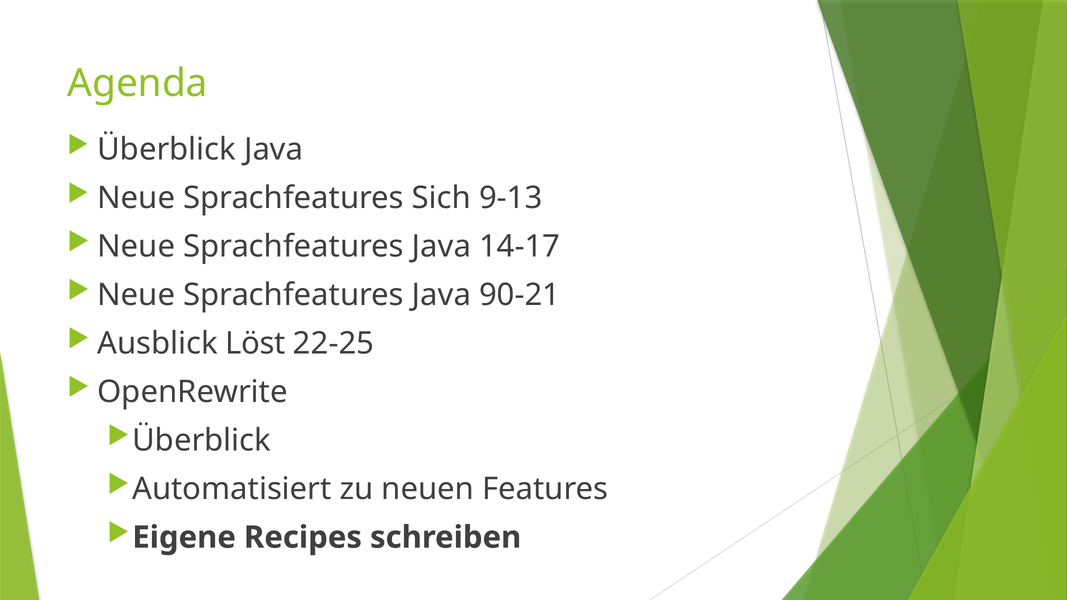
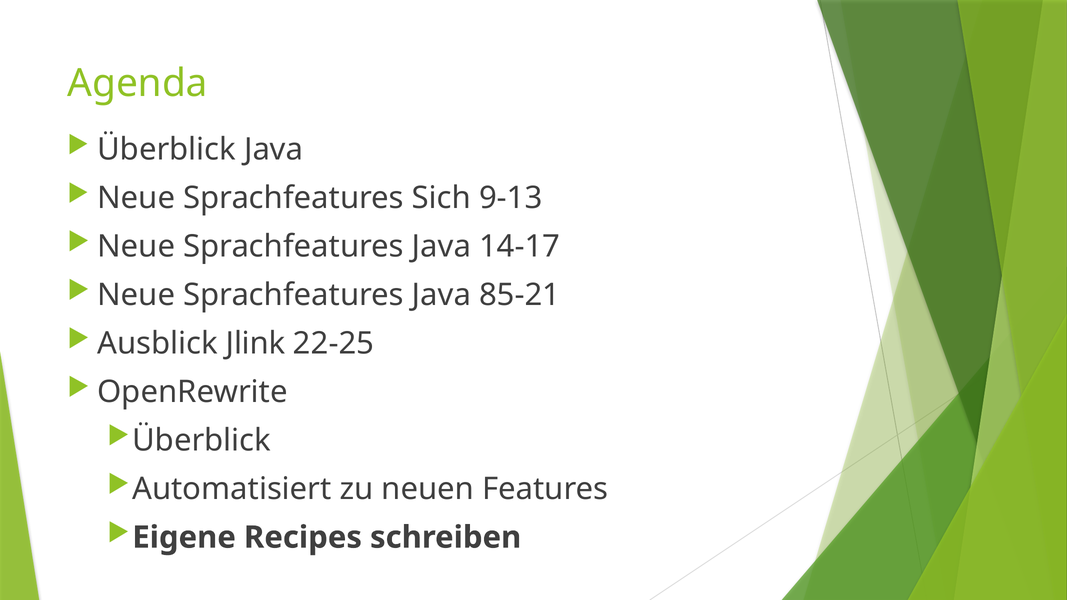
90-21: 90-21 -> 85-21
Löst: Löst -> Jlink
